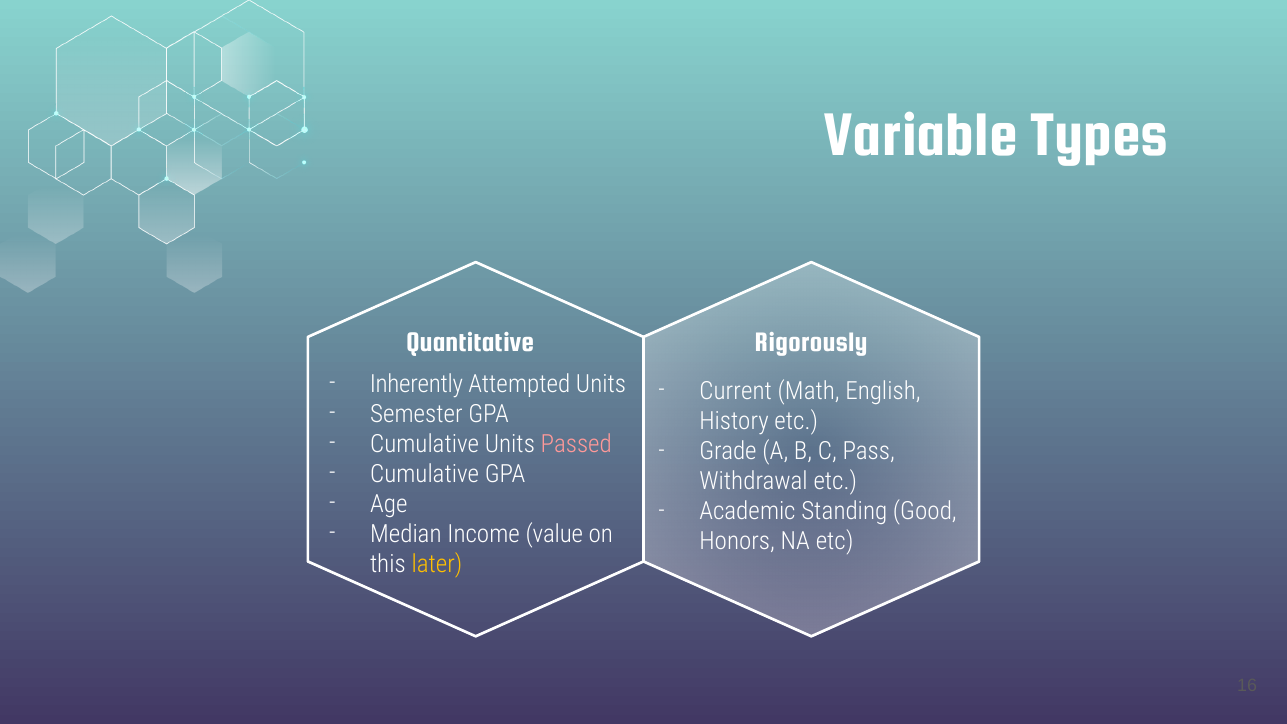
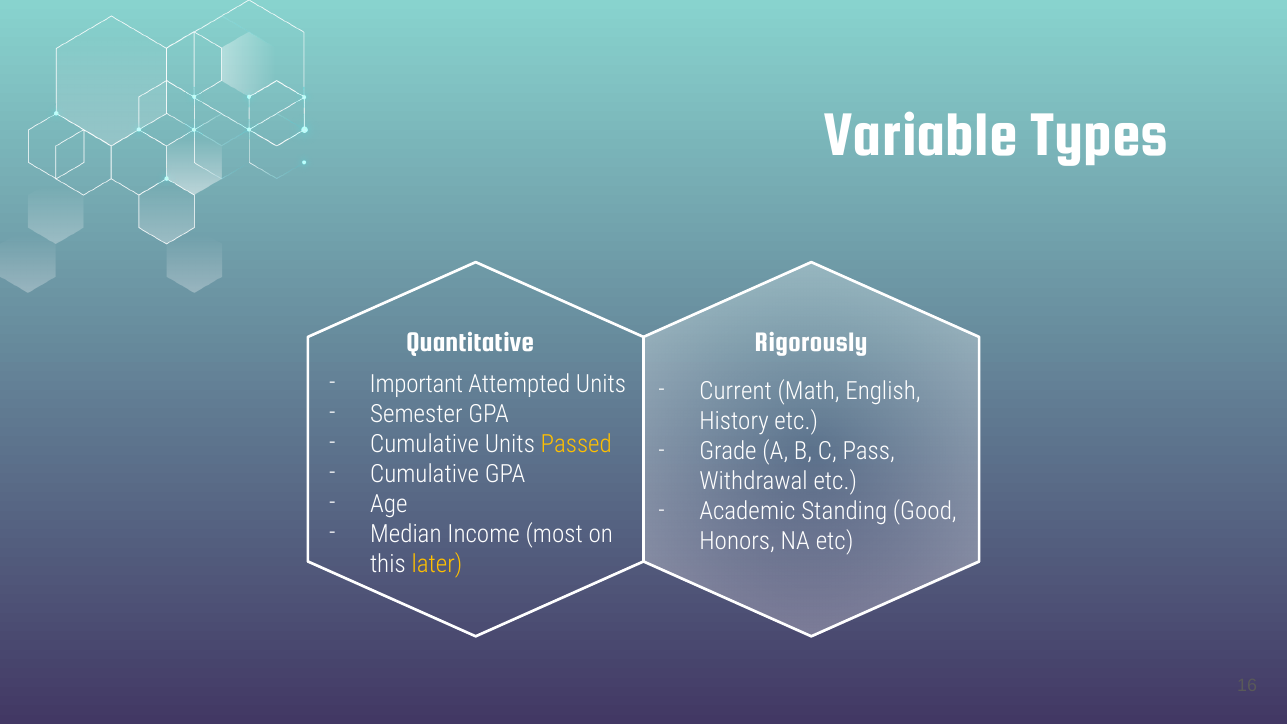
Inherently: Inherently -> Important
Passed colour: pink -> yellow
value: value -> most
